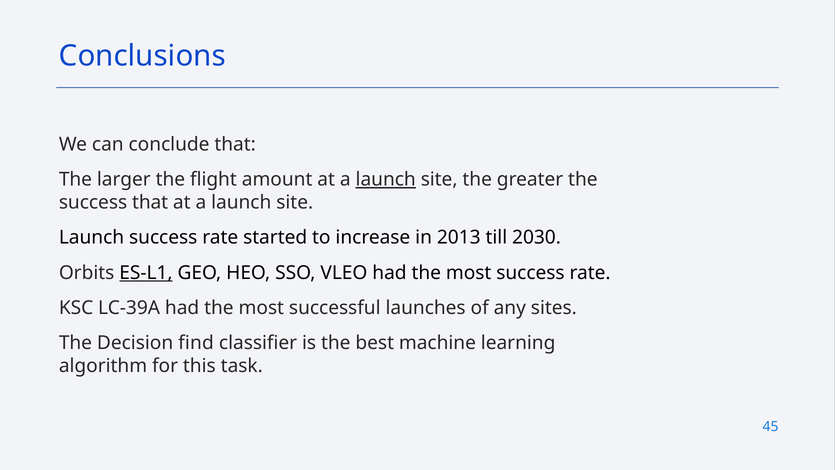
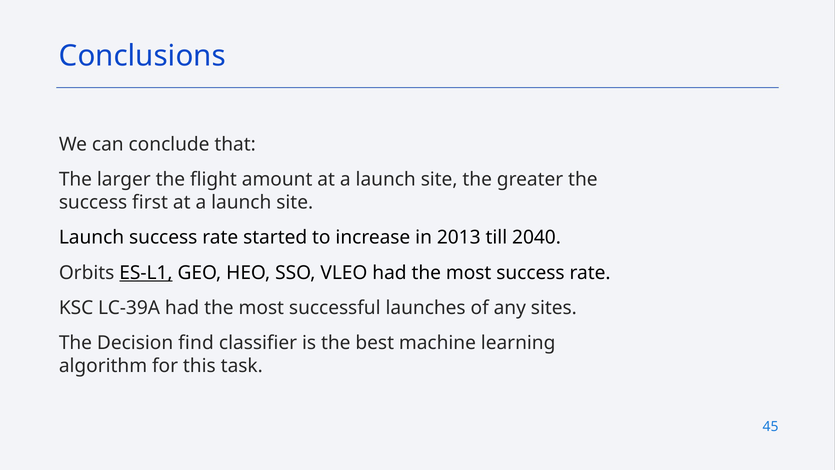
launch at (386, 179) underline: present -> none
success that: that -> first
2030: 2030 -> 2040
